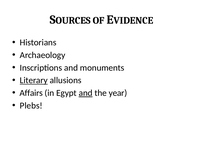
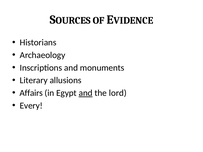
Literary underline: present -> none
year: year -> lord
Plebs: Plebs -> Every
